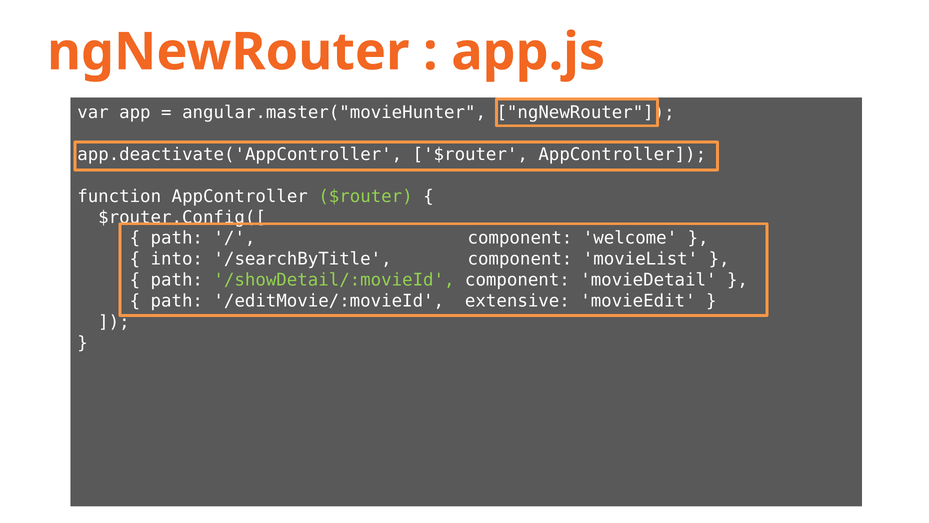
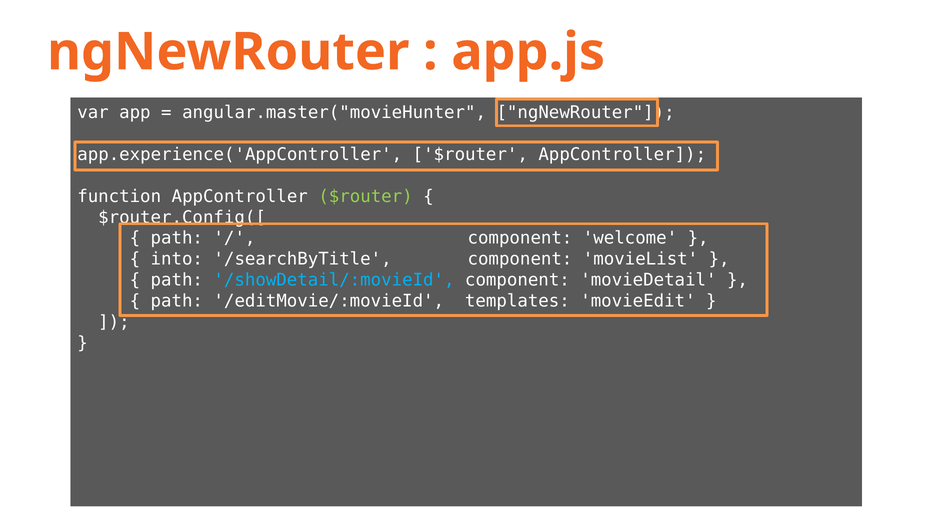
app.deactivate('AppController: app.deactivate('AppController -> app.experience('AppController
/showDetail/:movieId colour: light green -> light blue
extensive: extensive -> templates
